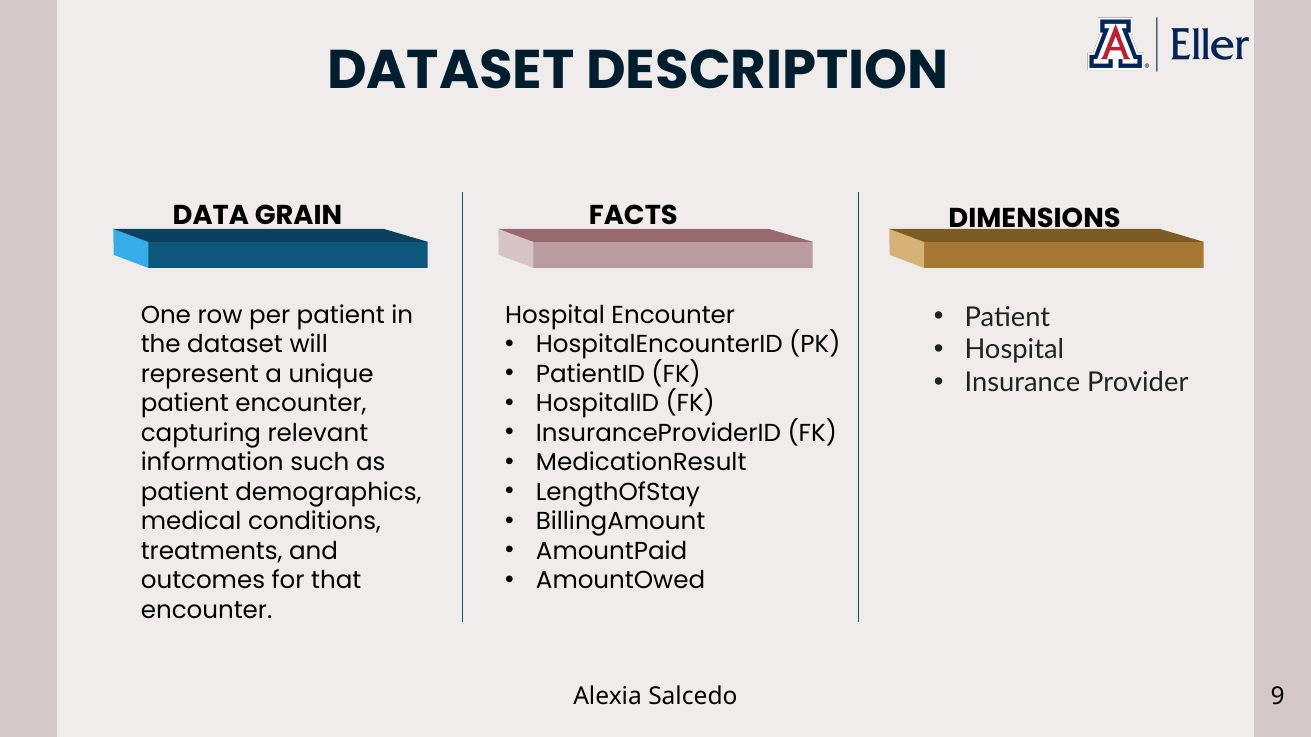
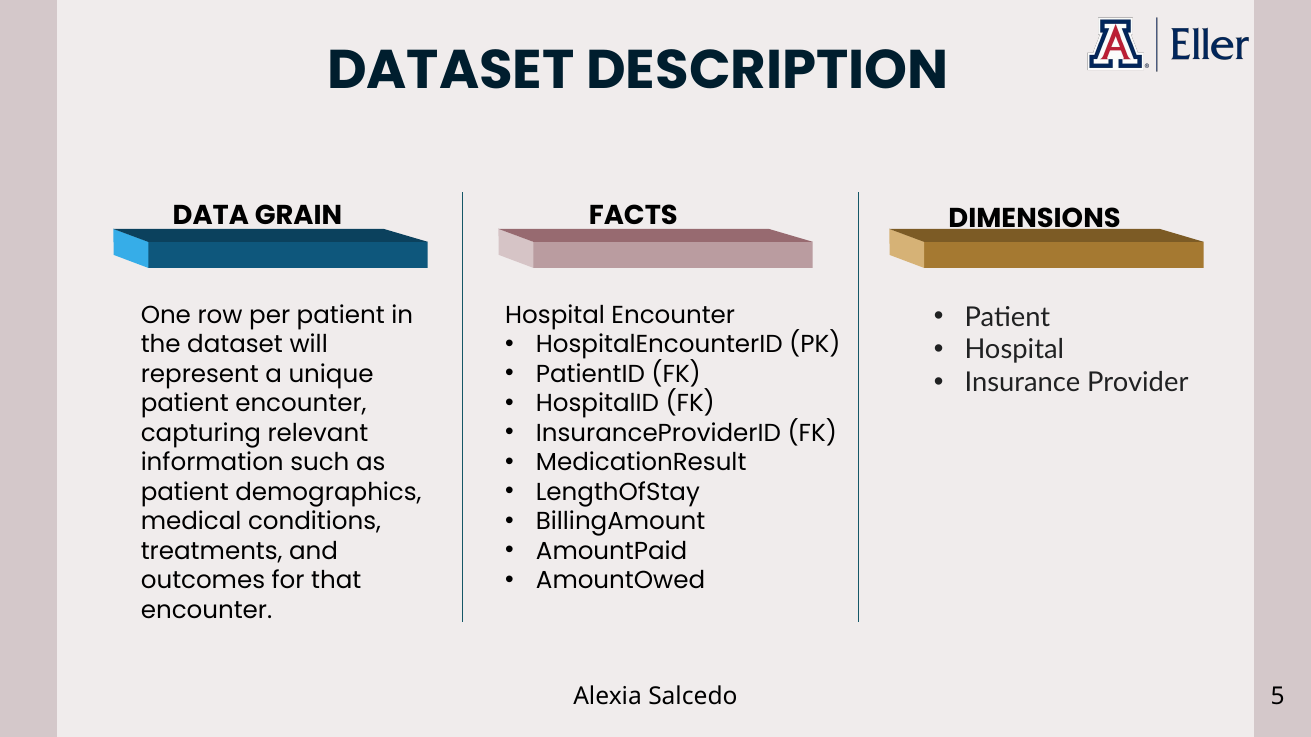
9: 9 -> 5
